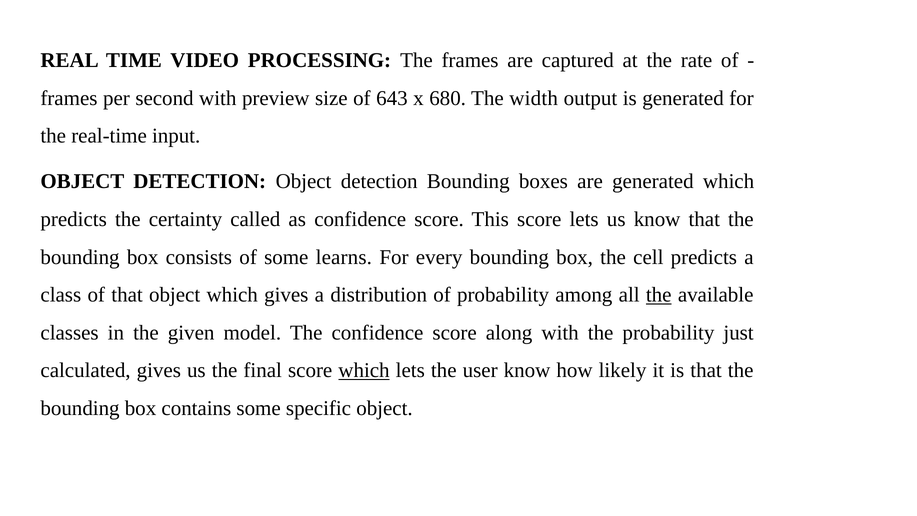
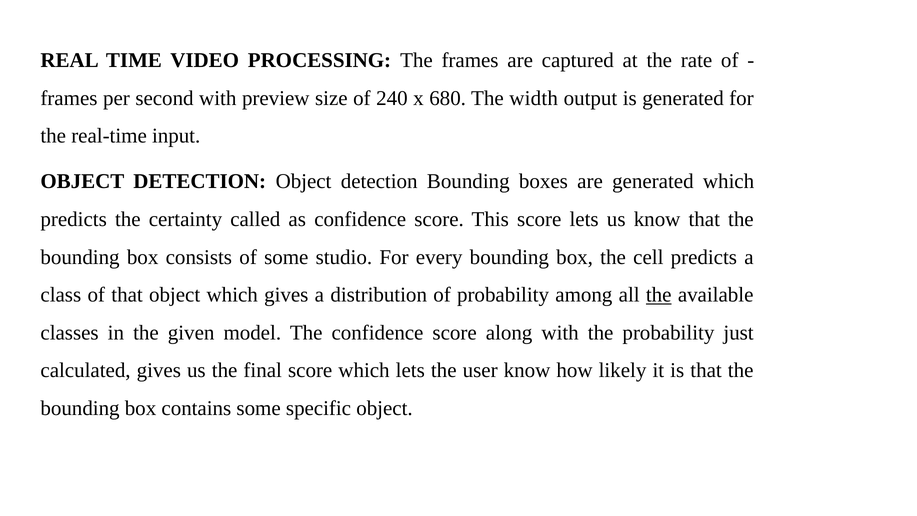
643: 643 -> 240
learns: learns -> studio
which at (364, 370) underline: present -> none
